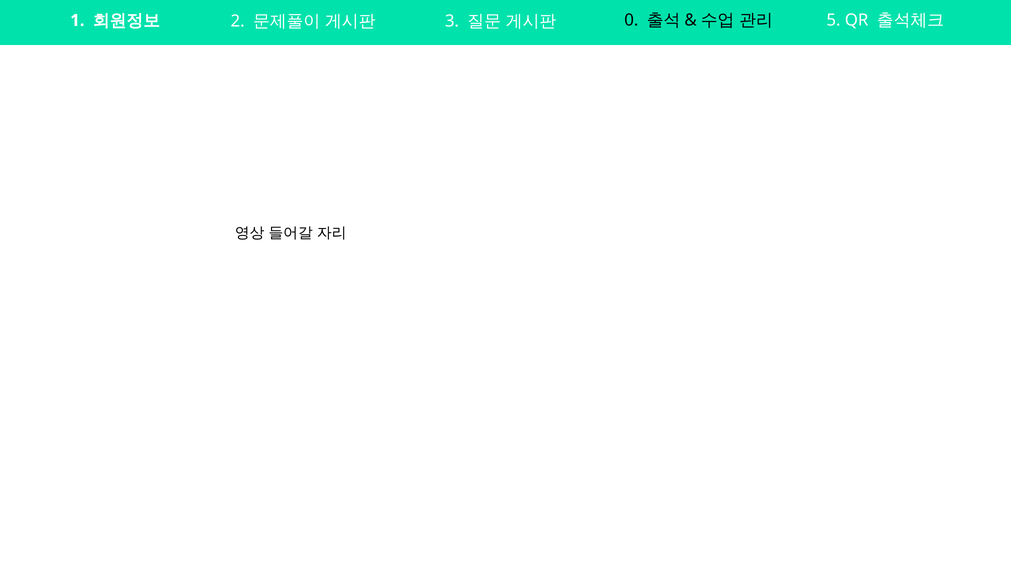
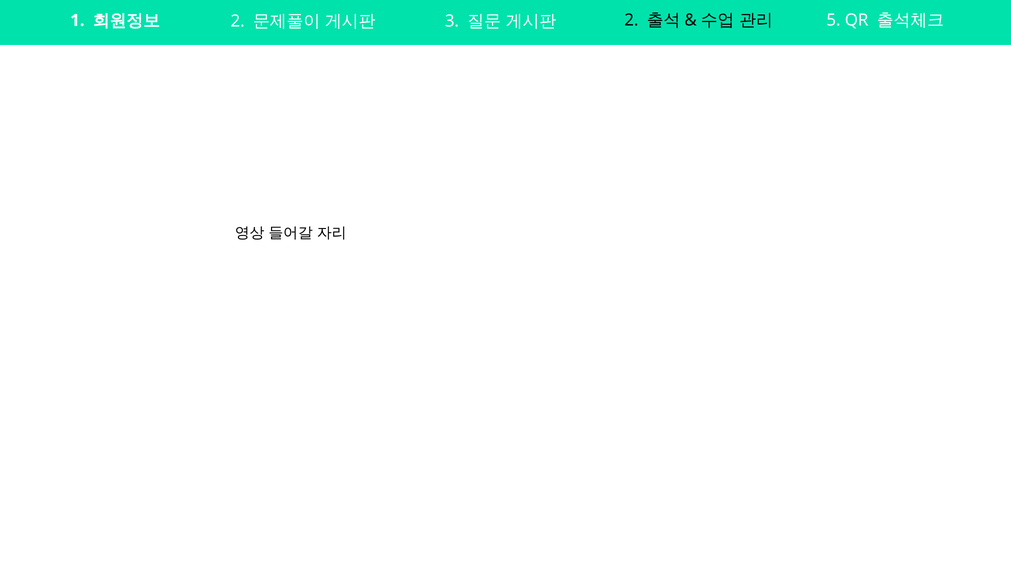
0 at (631, 20): 0 -> 2
